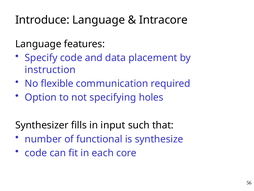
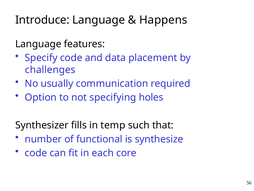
Intracore: Intracore -> Happens
instruction: instruction -> challenges
flexible: flexible -> usually
input: input -> temp
